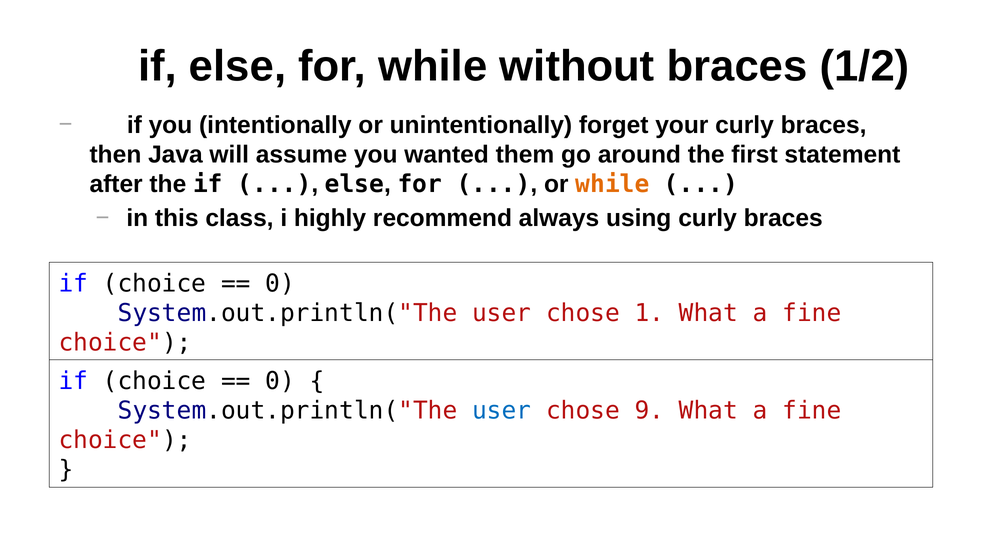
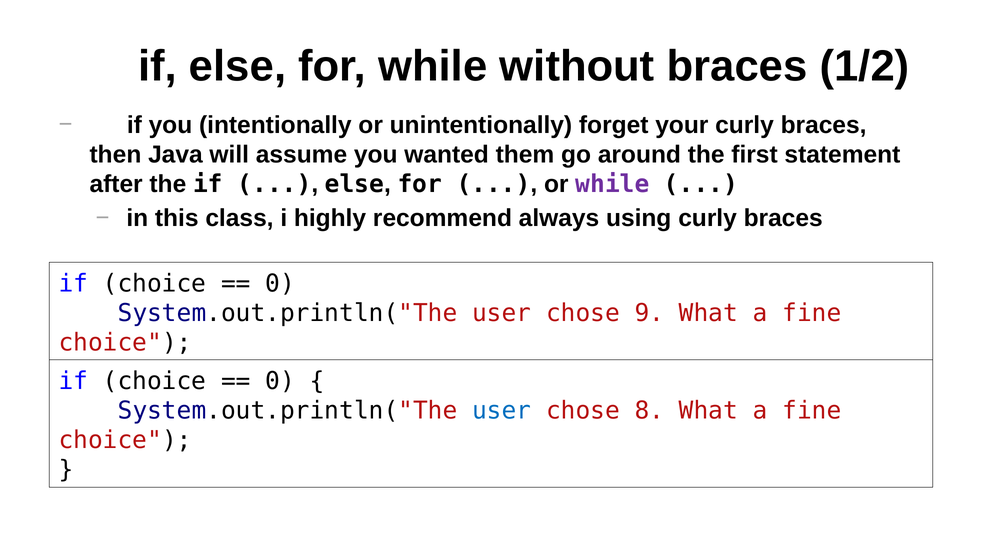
while at (612, 184) colour: orange -> purple
1: 1 -> 9
9: 9 -> 8
